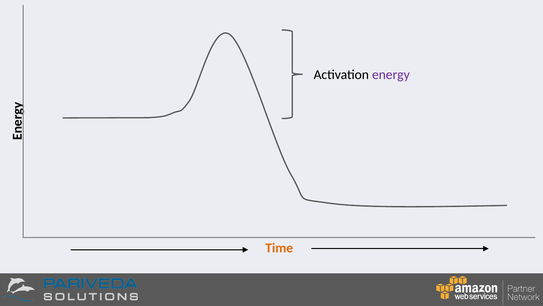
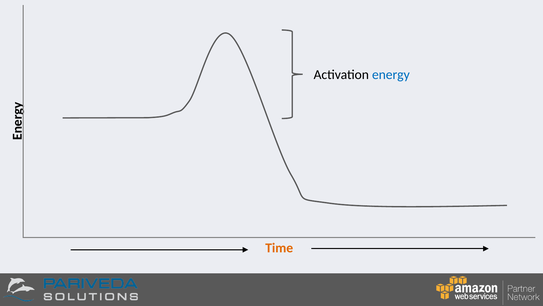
energy colour: purple -> blue
